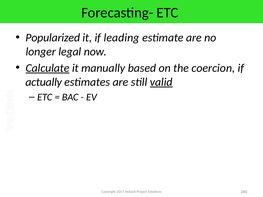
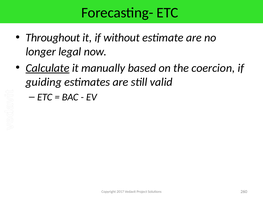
Popularized: Popularized -> Throughout
leading: leading -> without
actually: actually -> guiding
valid underline: present -> none
